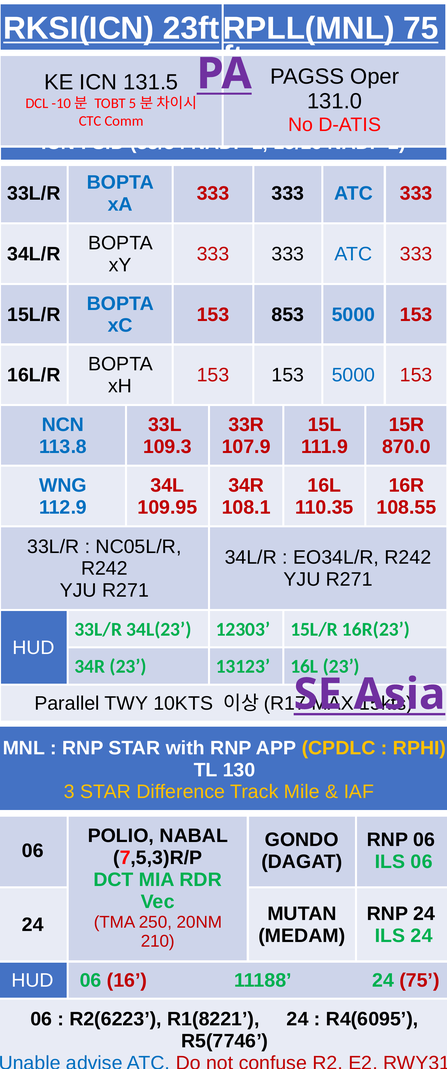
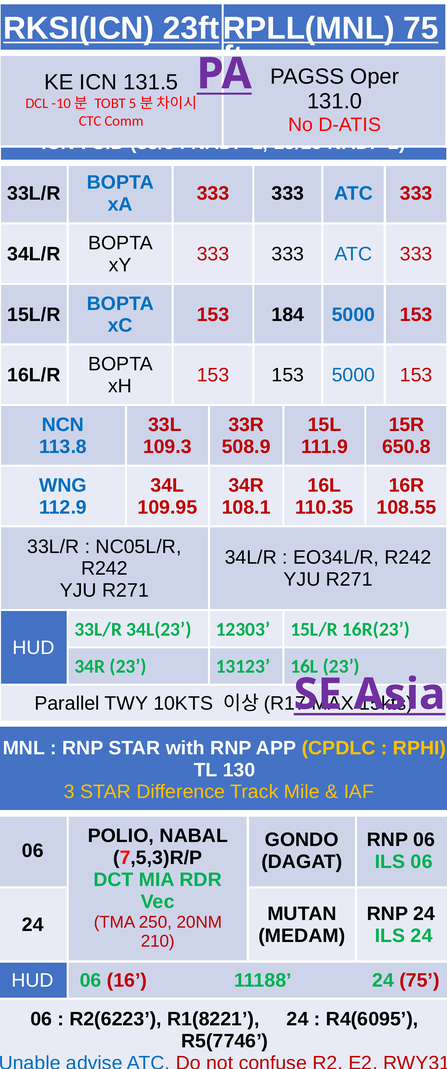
853: 853 -> 184
107.9: 107.9 -> 508.9
870.0: 870.0 -> 650.8
